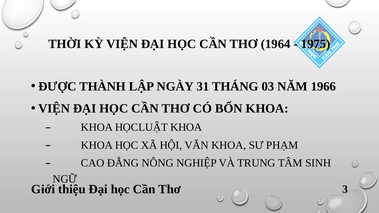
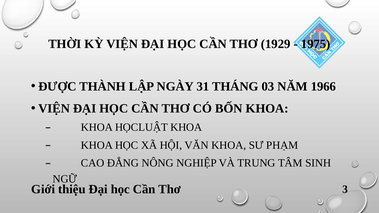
1964: 1964 -> 1929
